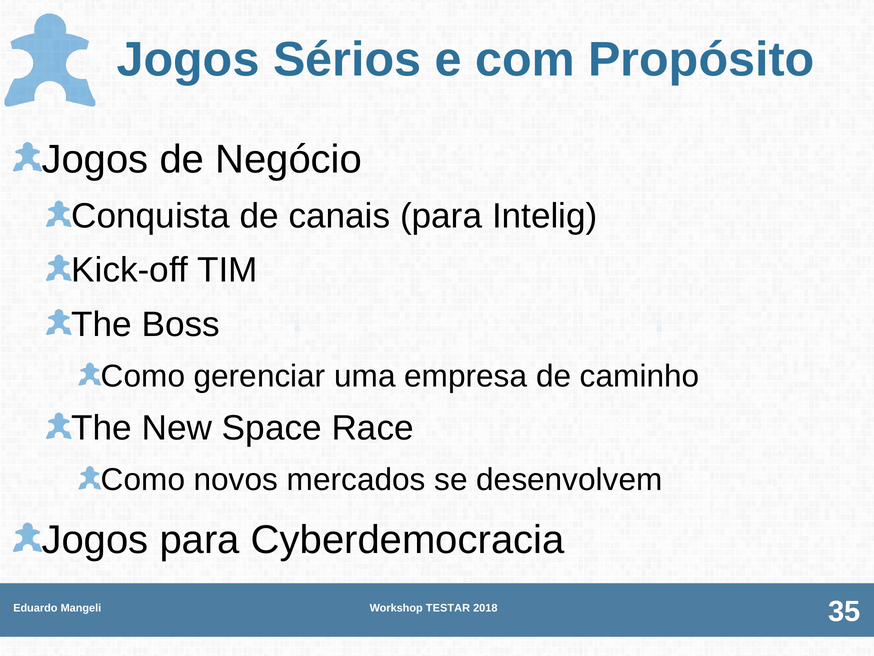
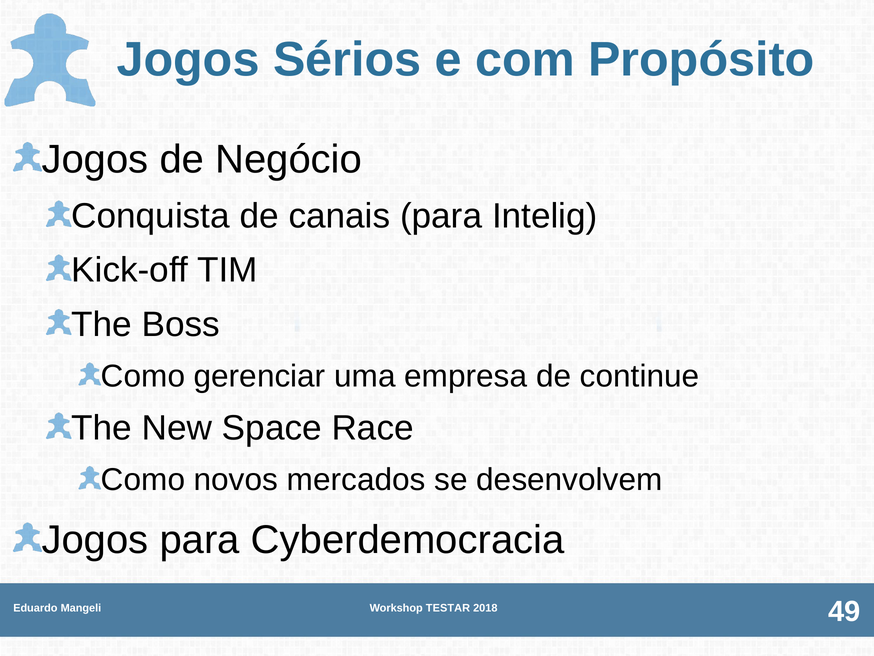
caminho: caminho -> continue
35: 35 -> 49
